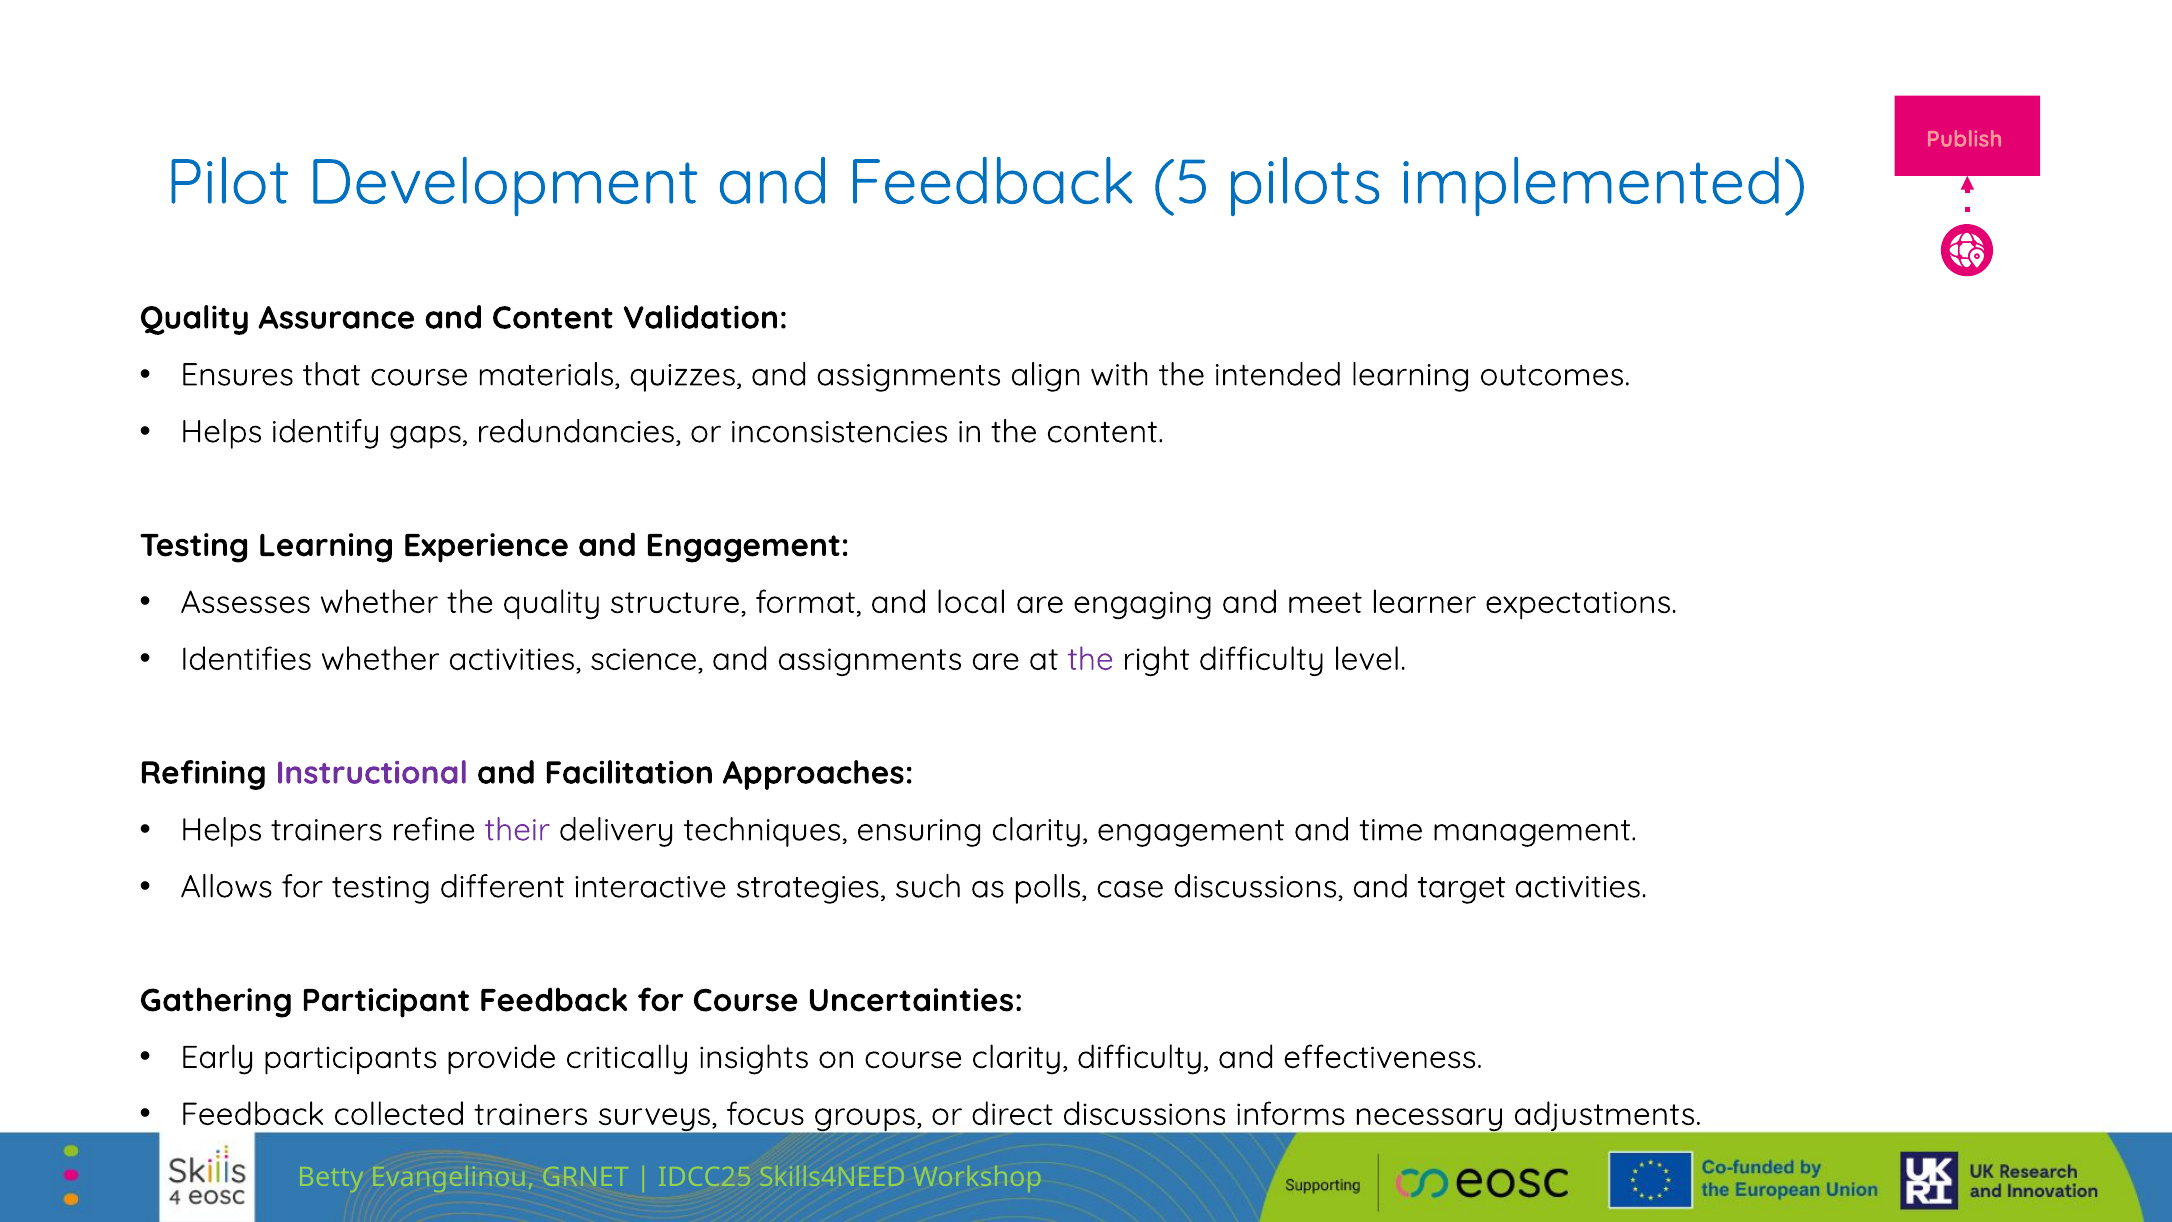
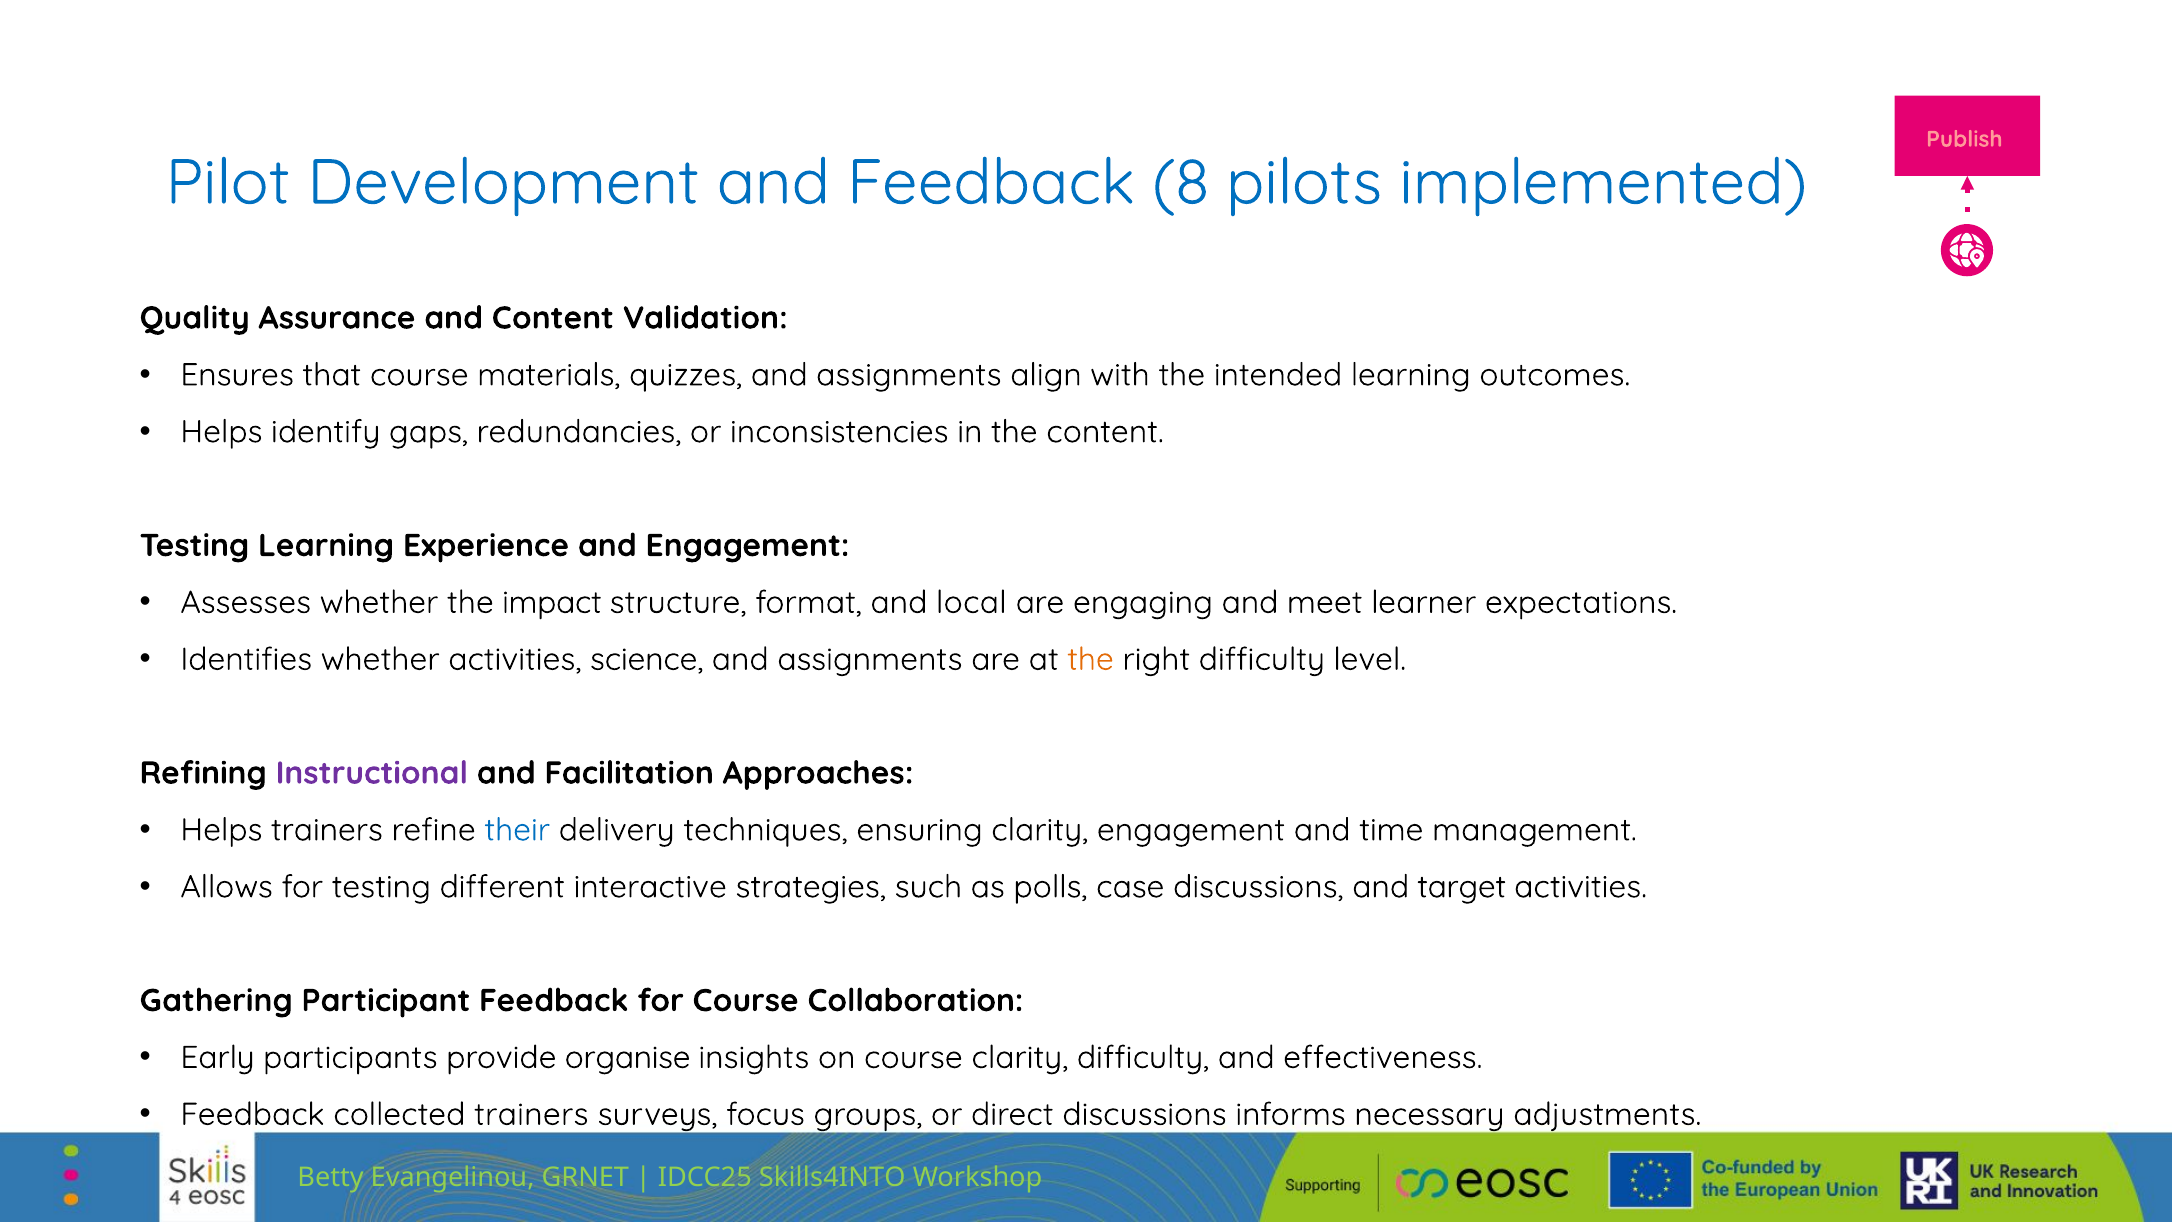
5: 5 -> 8
the quality: quality -> impact
the at (1090, 659) colour: purple -> orange
their colour: purple -> blue
Uncertainties: Uncertainties -> Collaboration
critically: critically -> organise
Skills4NEED: Skills4NEED -> Skills4INTO
